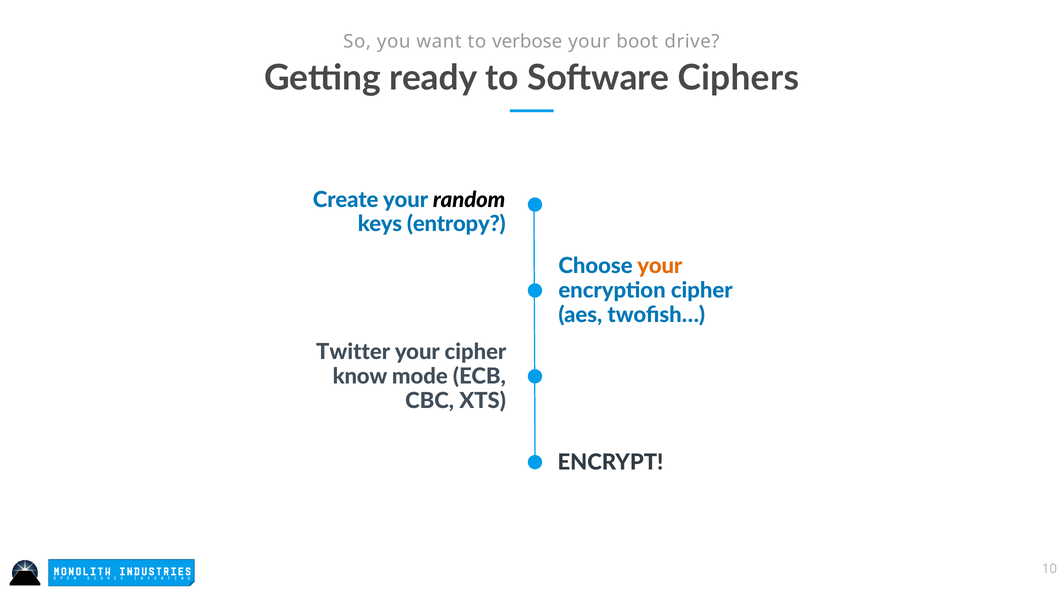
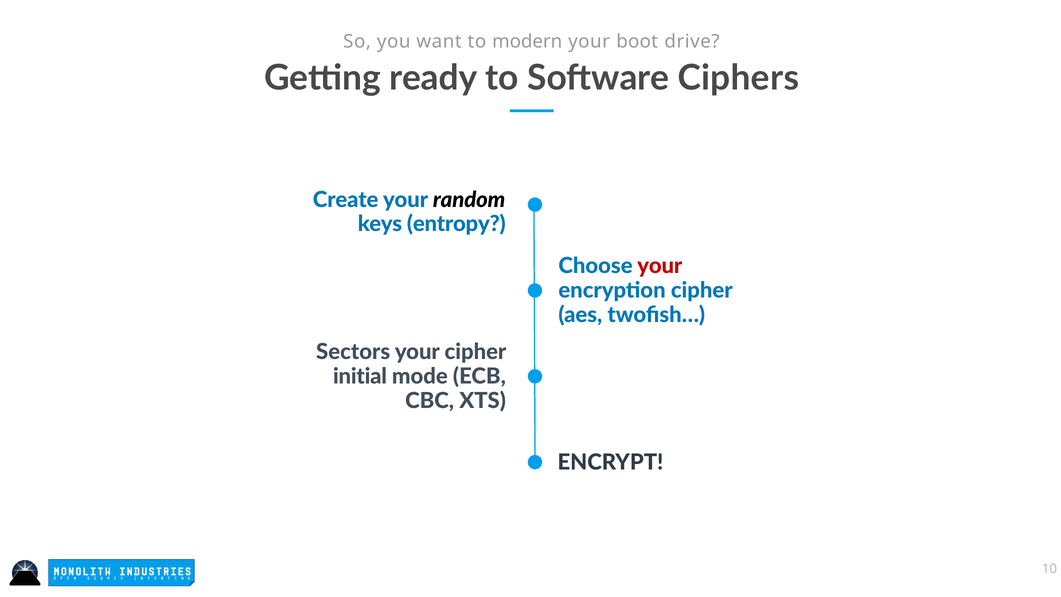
verbose: verbose -> modern
your at (660, 266) colour: orange -> red
Twitter: Twitter -> Sectors
know: know -> initial
